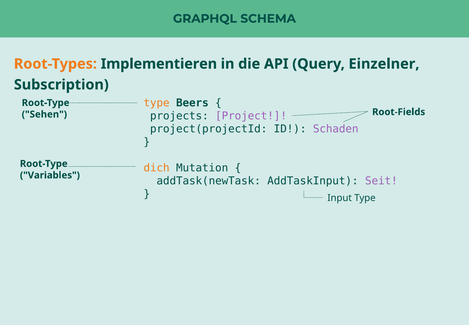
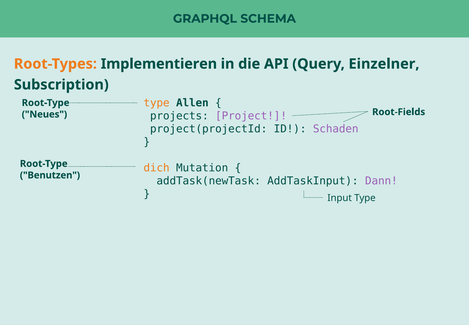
Beers: Beers -> Allen
Sehen: Sehen -> Neues
Variables: Variables -> Benutzen
Seit: Seit -> Dann
